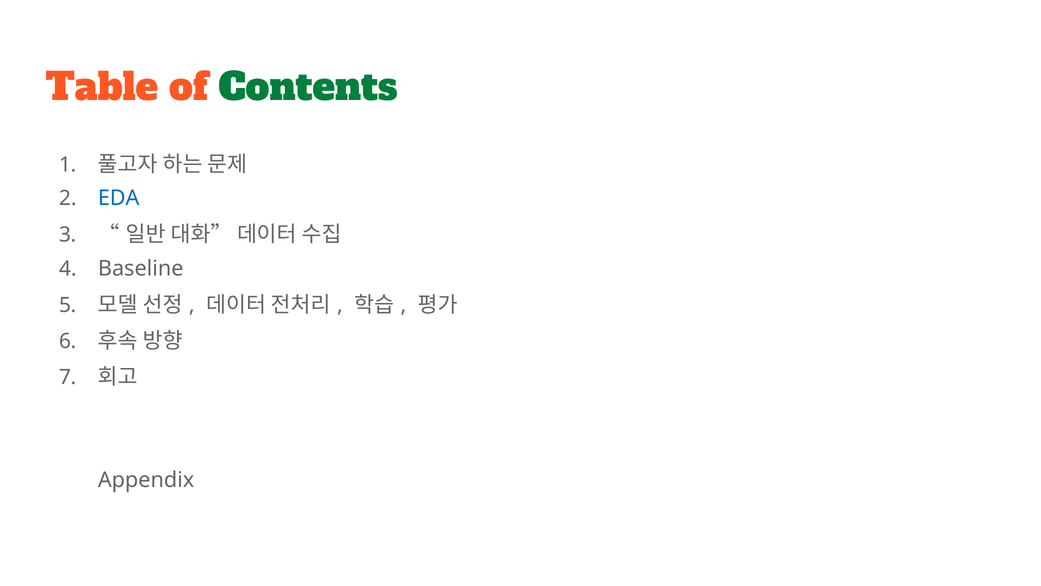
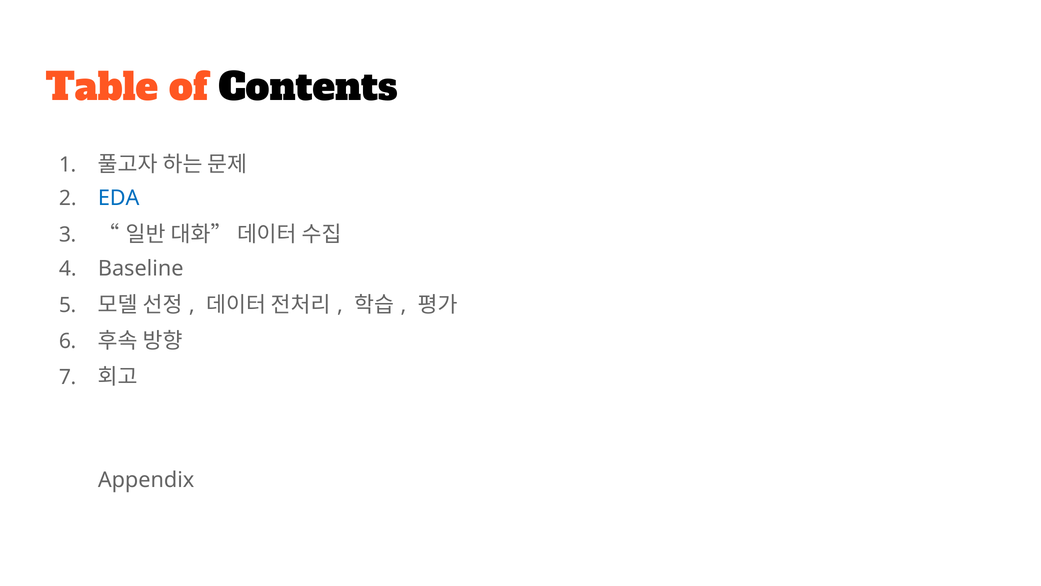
Contents colour: green -> black
